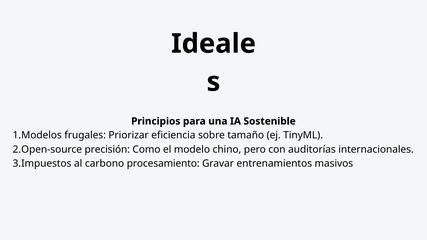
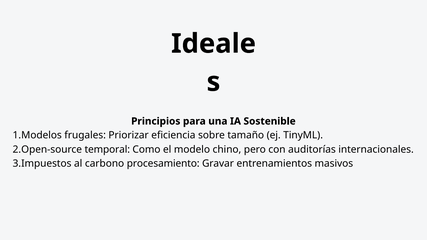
precisión: precisión -> temporal
